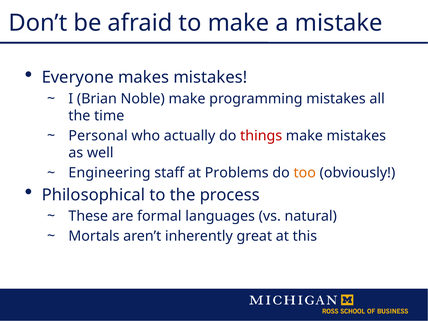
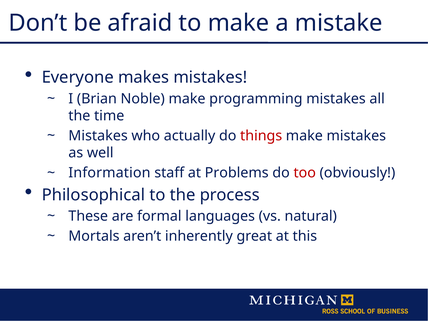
Personal at (98, 136): Personal -> Mistakes
Engineering: Engineering -> Information
too colour: orange -> red
